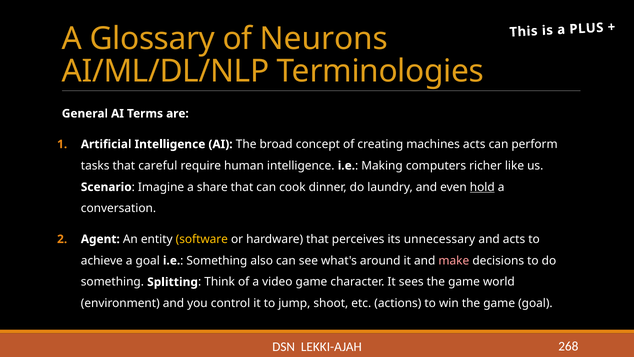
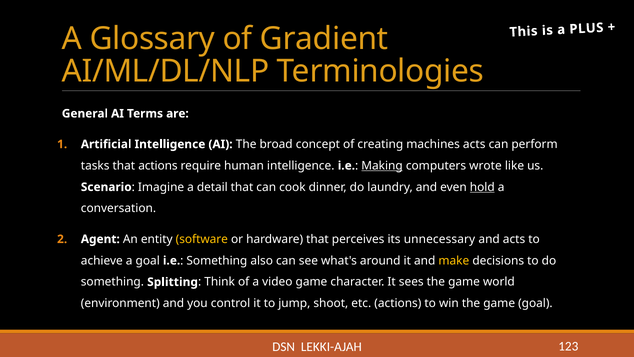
Neurons: Neurons -> Gradient
that careful: careful -> actions
Making underline: none -> present
richer: richer -> wrote
share: share -> detail
make colour: pink -> yellow
268: 268 -> 123
